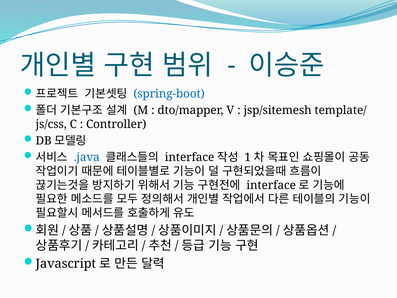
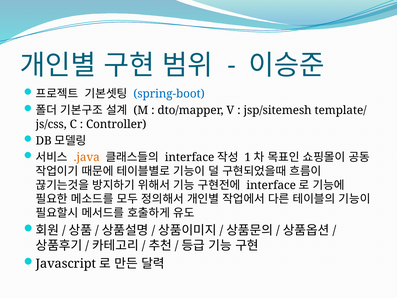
.java colour: blue -> orange
